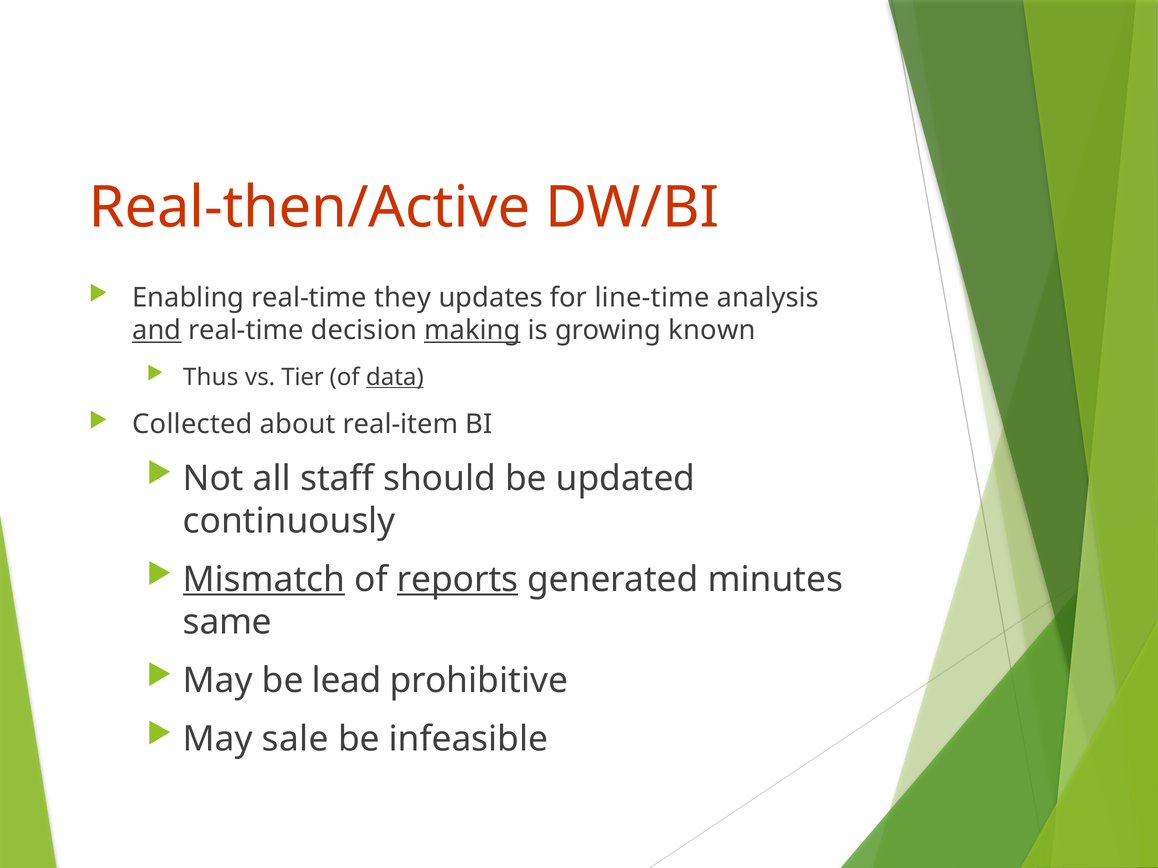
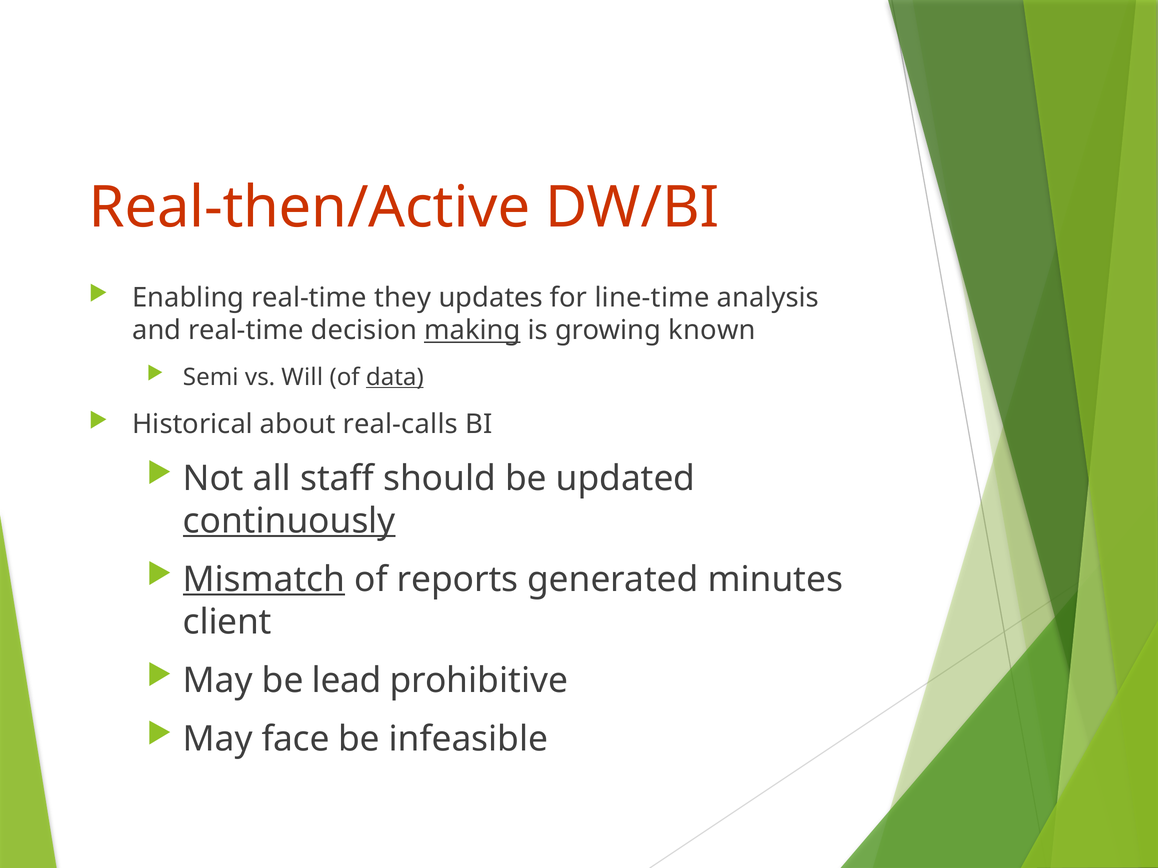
and underline: present -> none
Thus: Thus -> Semi
Tier: Tier -> Will
Collected: Collected -> Historical
real-item: real-item -> real-calls
continuously underline: none -> present
reports underline: present -> none
same: same -> client
sale: sale -> face
